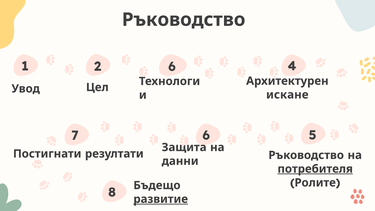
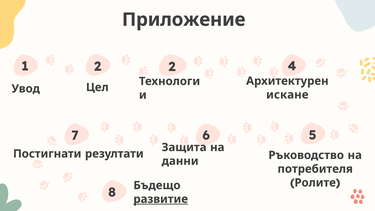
Ръководство at (184, 20): Ръководство -> Приложение
2 6: 6 -> 2
потребителя underline: present -> none
